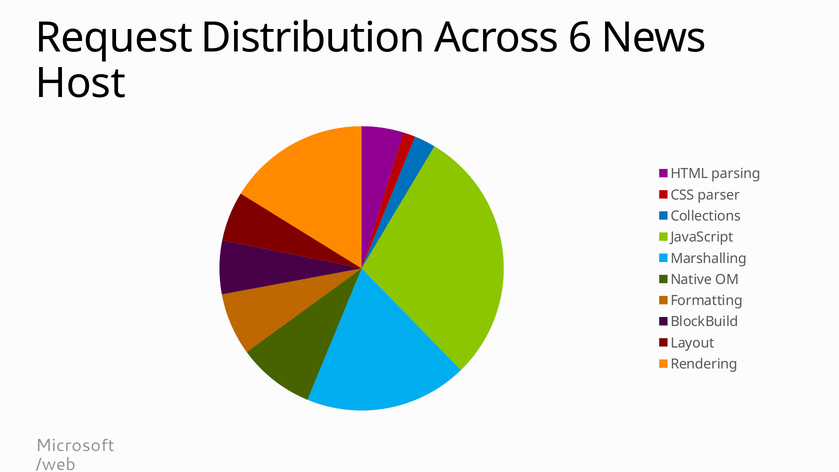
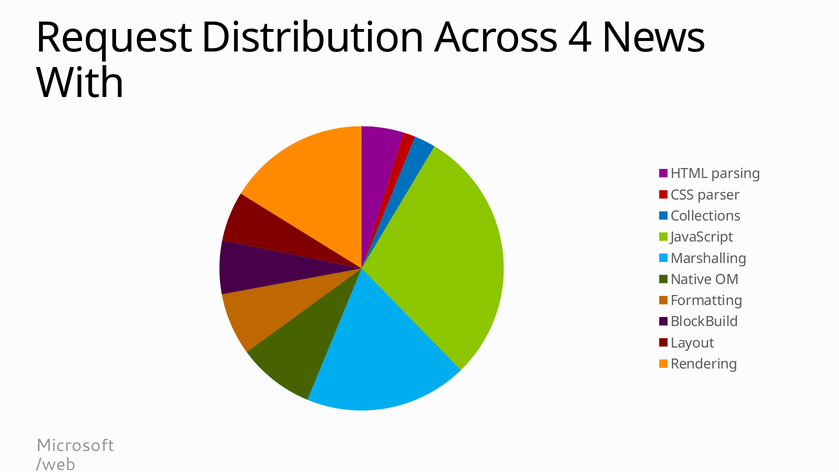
6: 6 -> 4
Host: Host -> With
